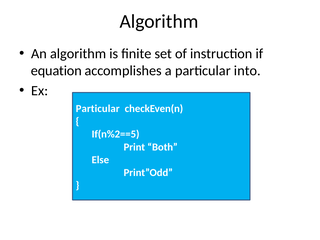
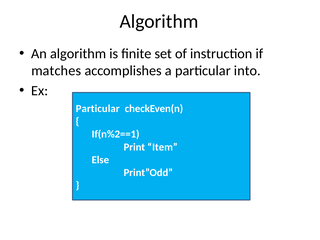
equation: equation -> matches
If(n%2==5: If(n%2==5 -> If(n%2==1
Both: Both -> Item
